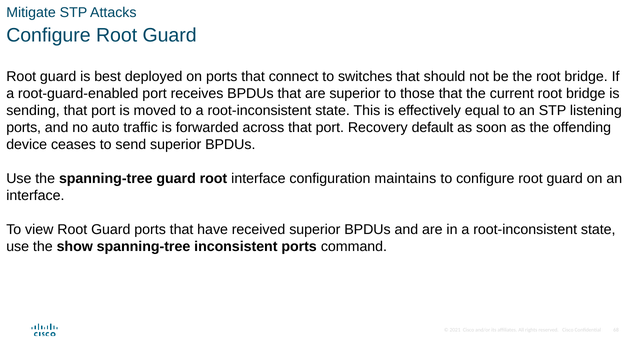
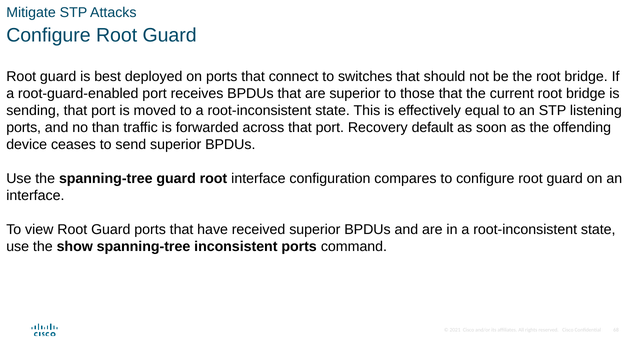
auto: auto -> than
maintains: maintains -> compares
